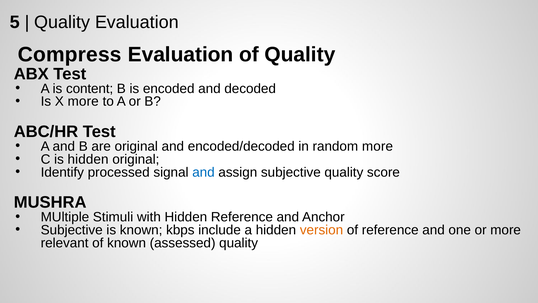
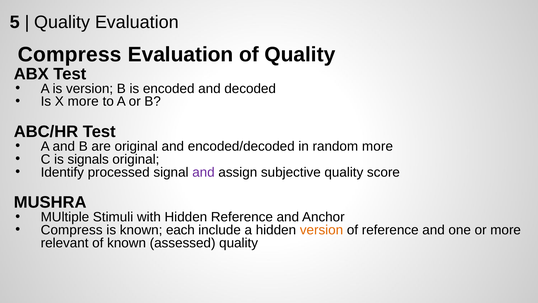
is content: content -> version
is hidden: hidden -> signals
and at (203, 172) colour: blue -> purple
Subjective at (72, 230): Subjective -> Compress
kbps: kbps -> each
